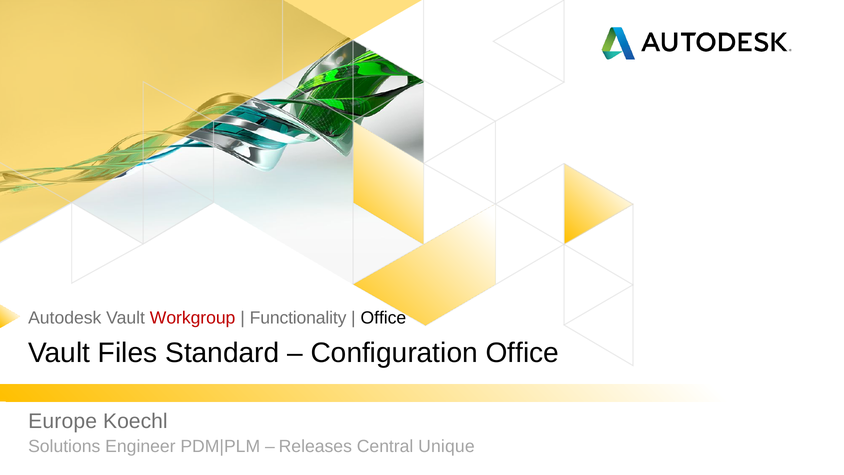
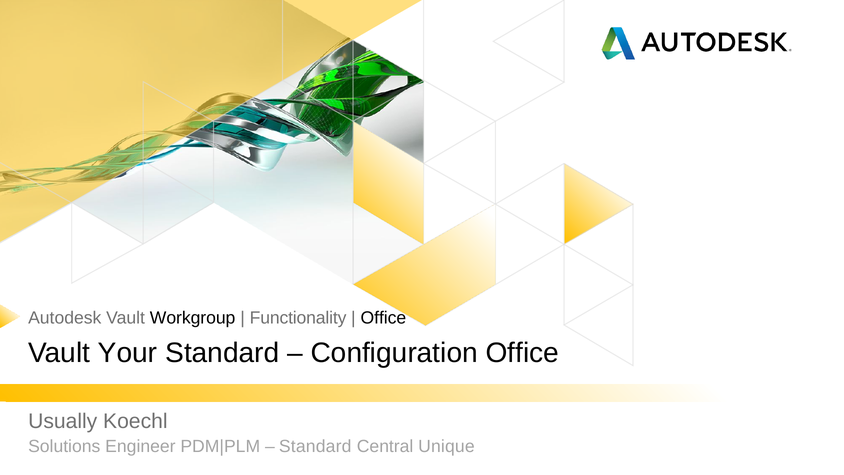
Workgroup colour: red -> black
Files: Files -> Your
Europe: Europe -> Usually
Releases at (315, 446): Releases -> Standard
